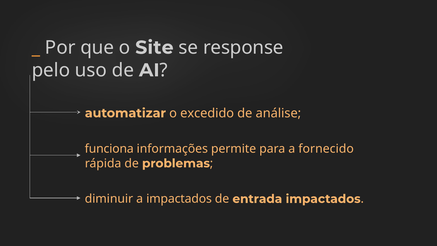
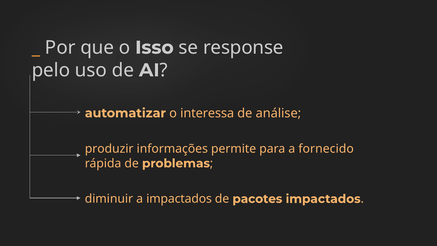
Site: Site -> Isso
excedido: excedido -> interessa
funciona: funciona -> produzir
entrada: entrada -> pacotes
